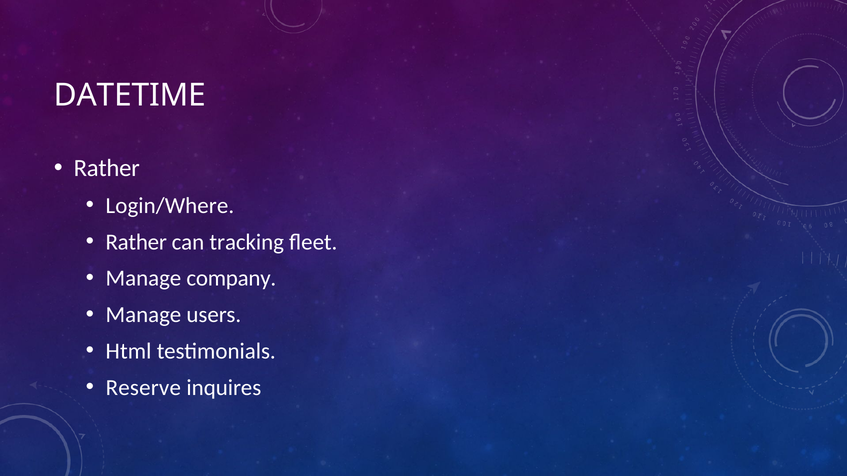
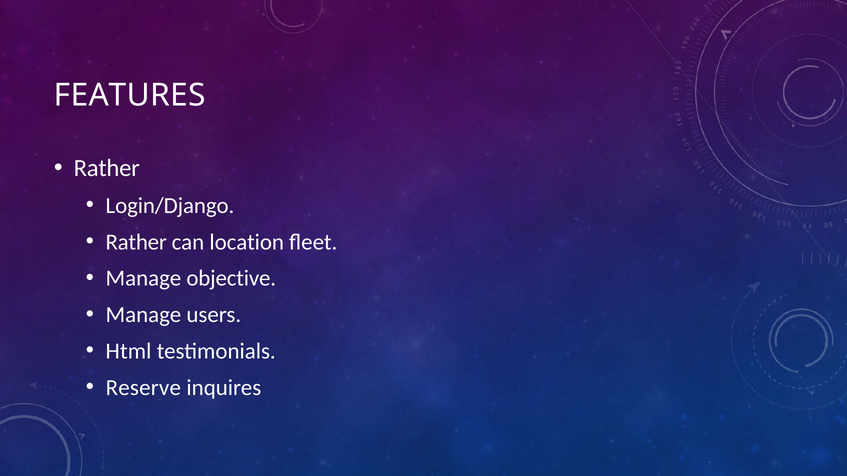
DATETIME: DATETIME -> FEATURES
Login/Where: Login/Where -> Login/Django
tracking: tracking -> location
company: company -> objective
